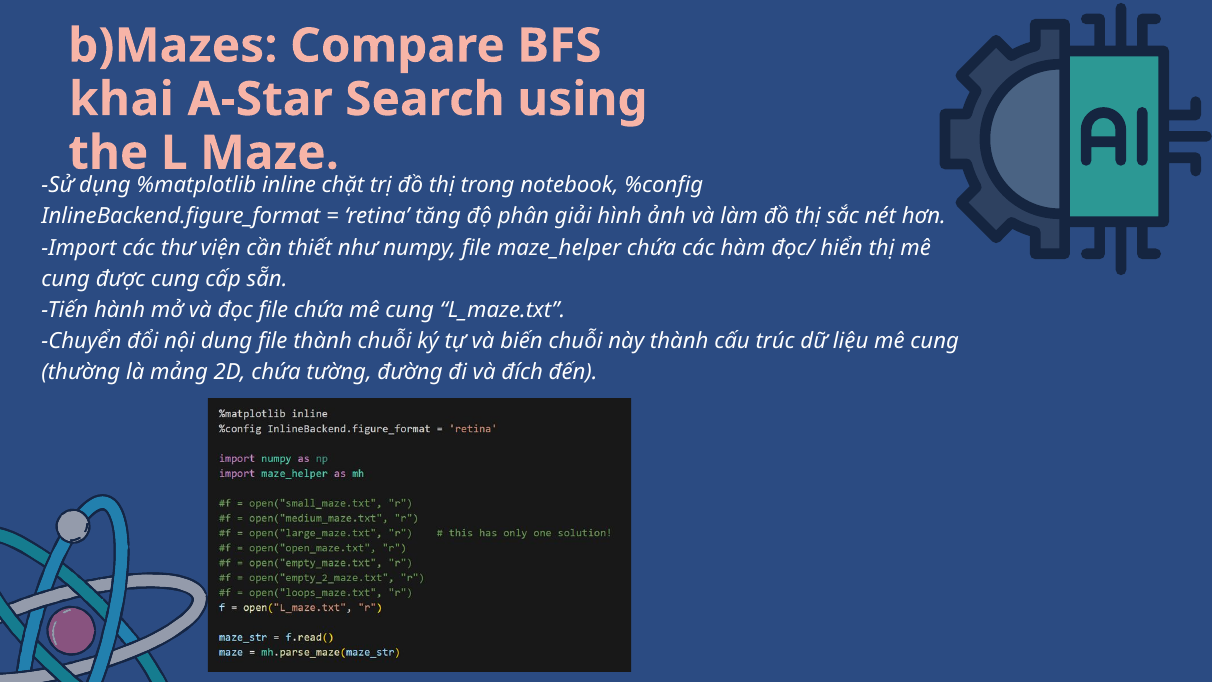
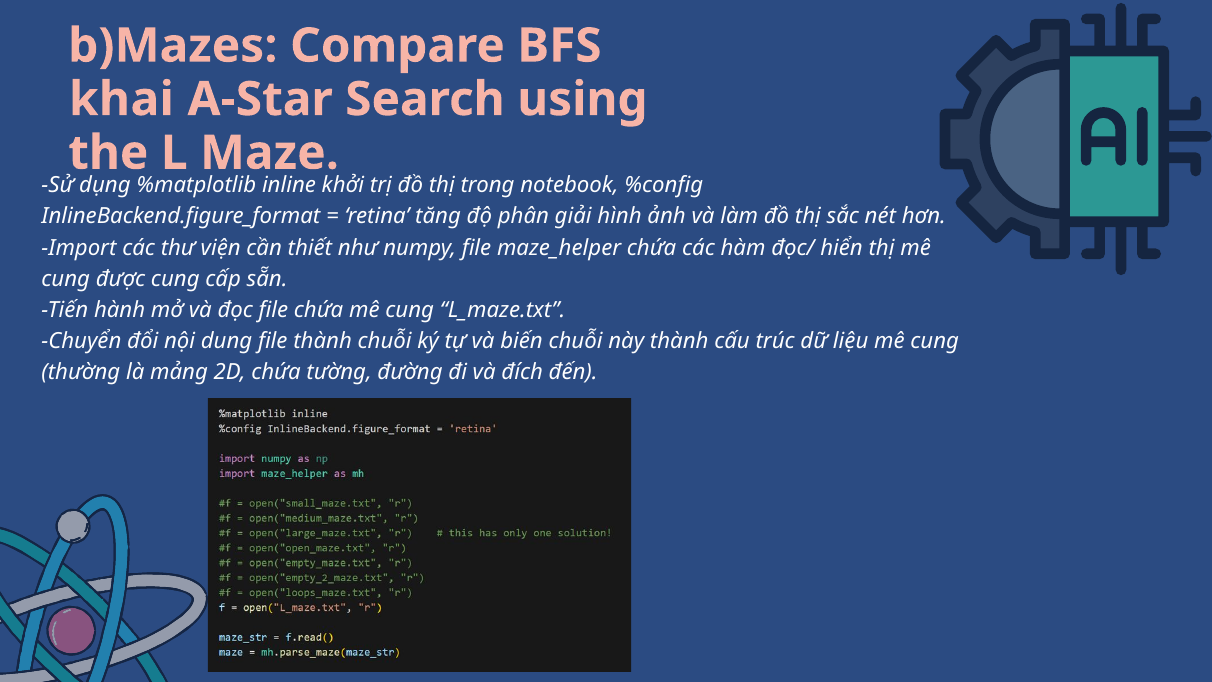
chặt: chặt -> khởi
